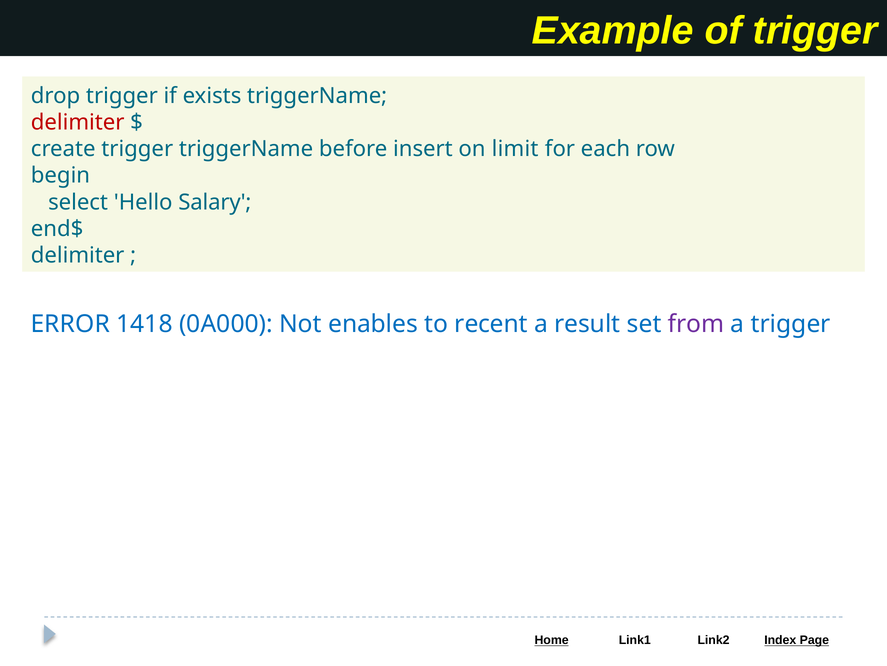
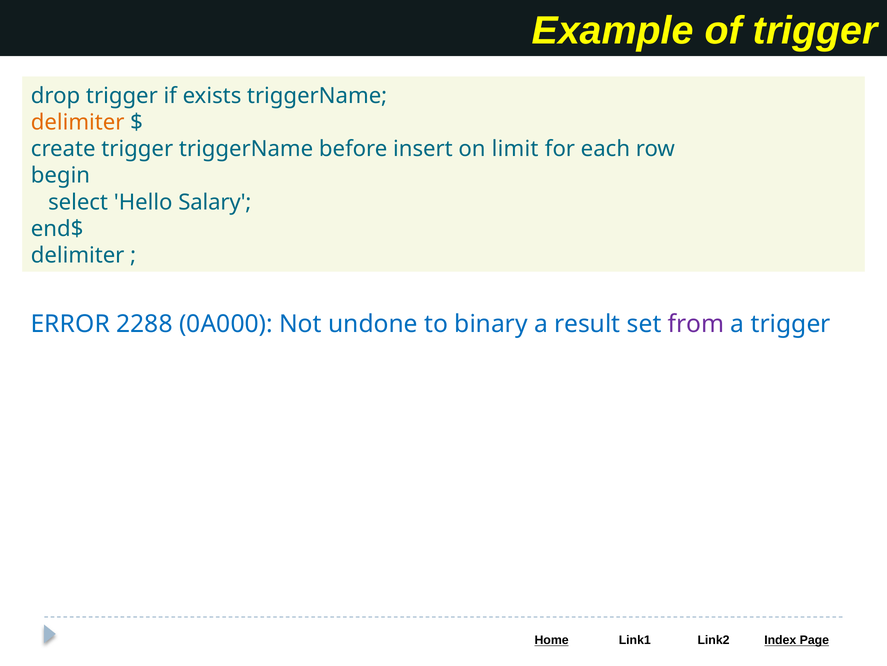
delimiter at (78, 122) colour: red -> orange
1418: 1418 -> 2288
enables: enables -> undone
recent: recent -> binary
